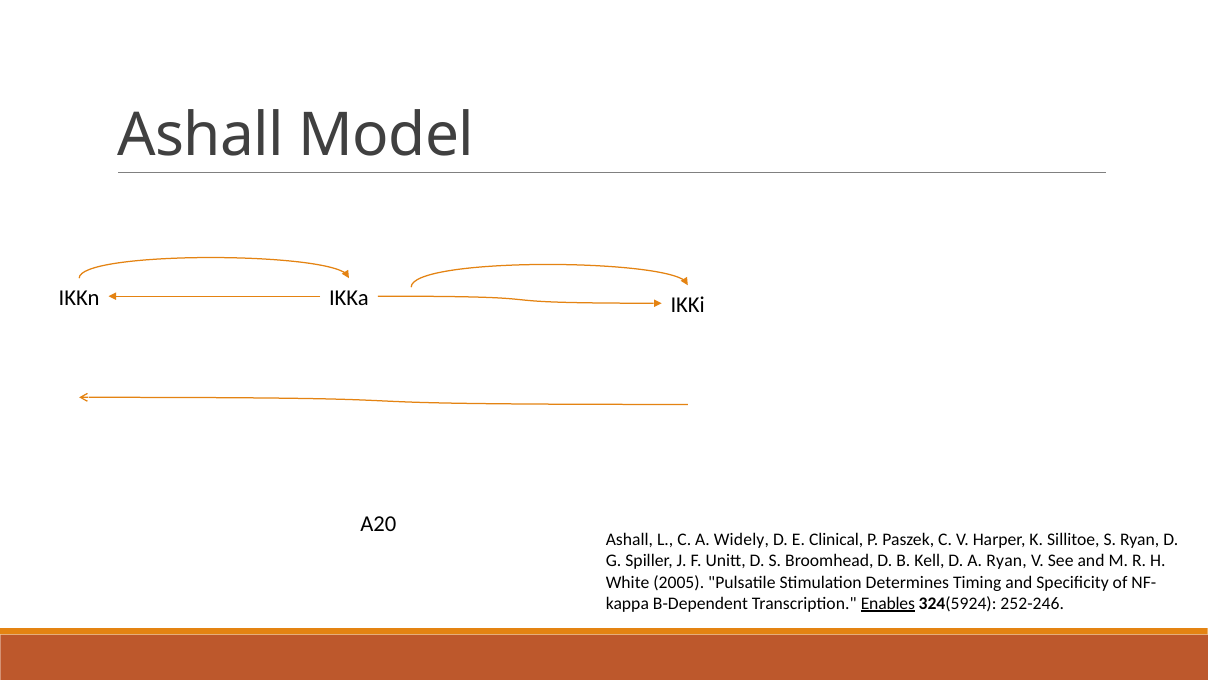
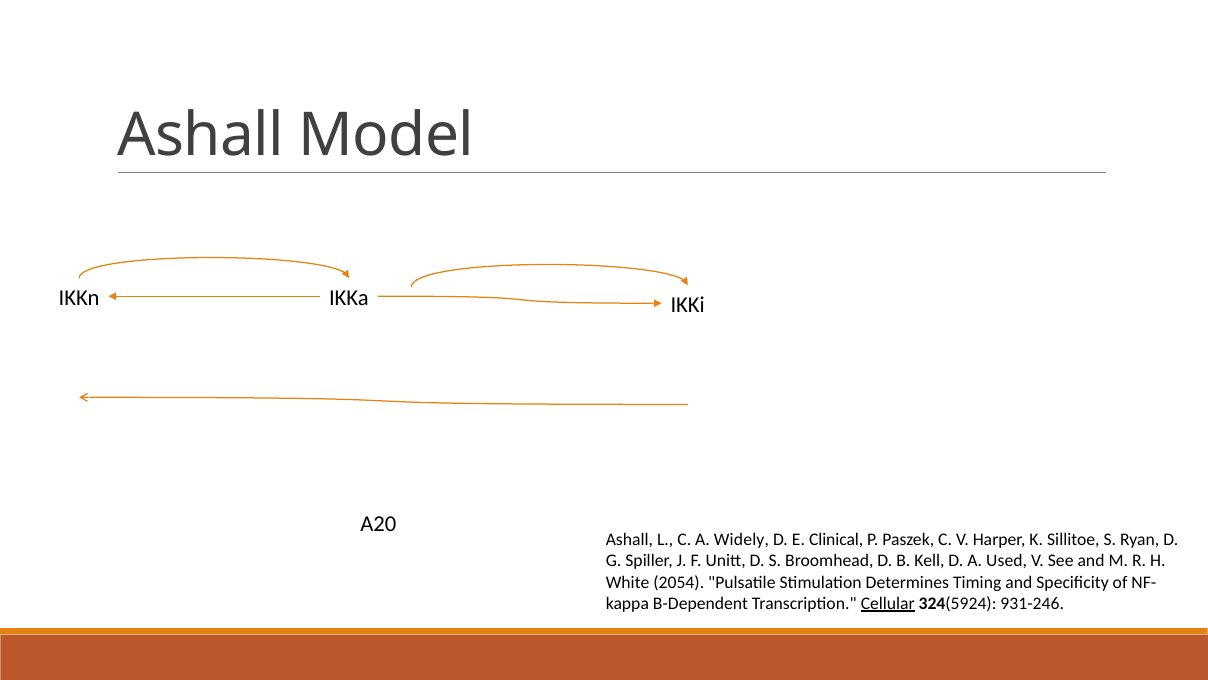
A Ryan: Ryan -> Used
2005: 2005 -> 2054
Enables: Enables -> Cellular
252-246: 252-246 -> 931-246
